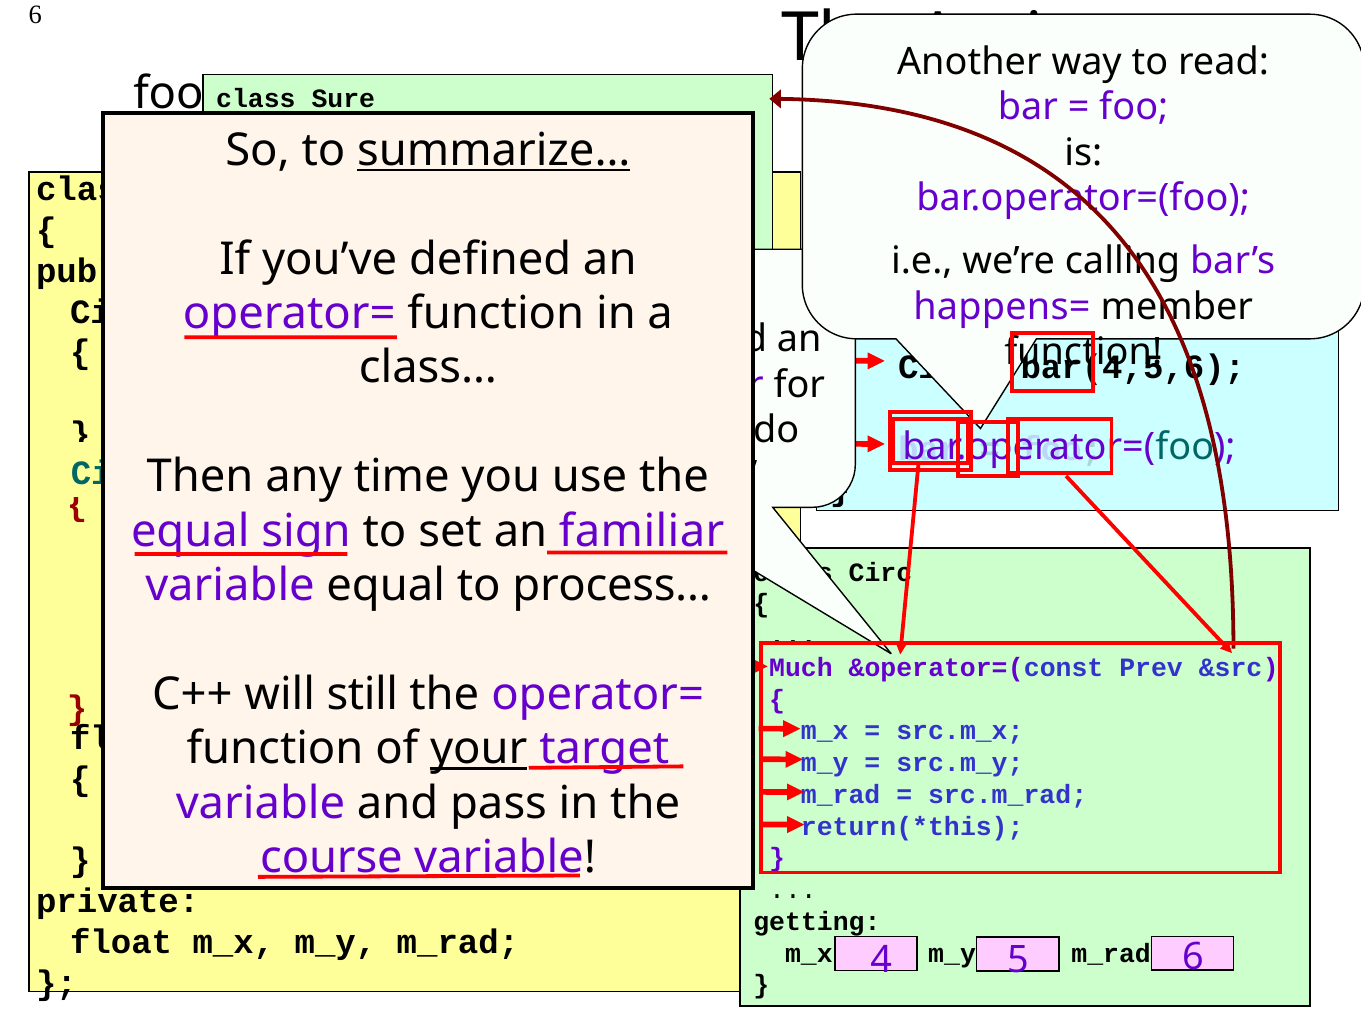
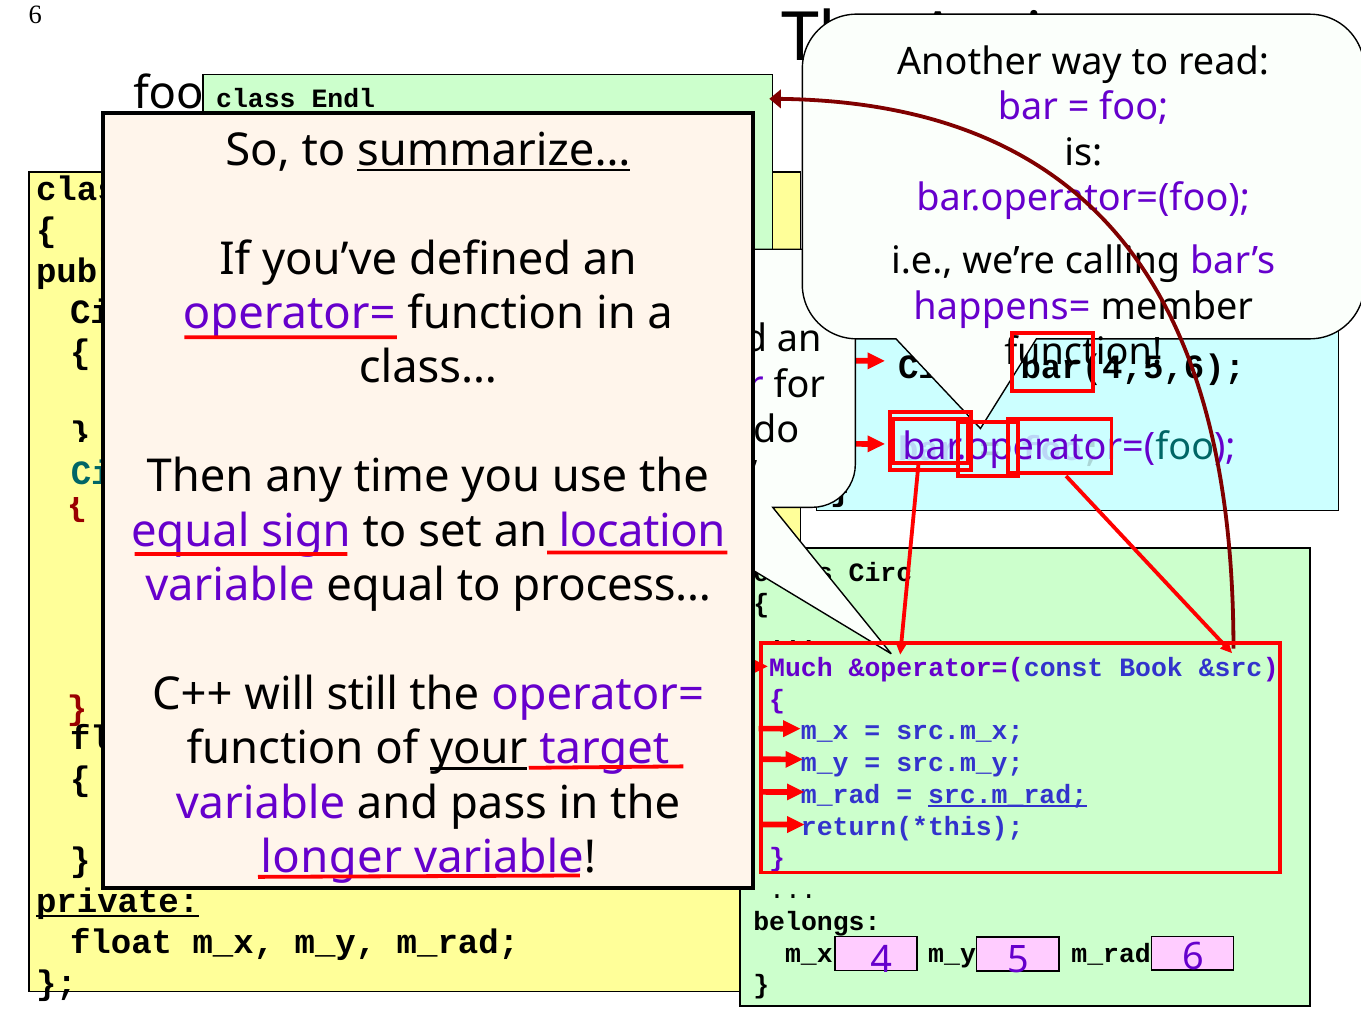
Sure: Sure -> Endl
familiar: familiar -> location
Prev: Prev -> Book
src.m_rad at (1008, 795) underline: none -> present
course: course -> longer
private at (118, 902) underline: none -> present
getting: getting -> belongs
